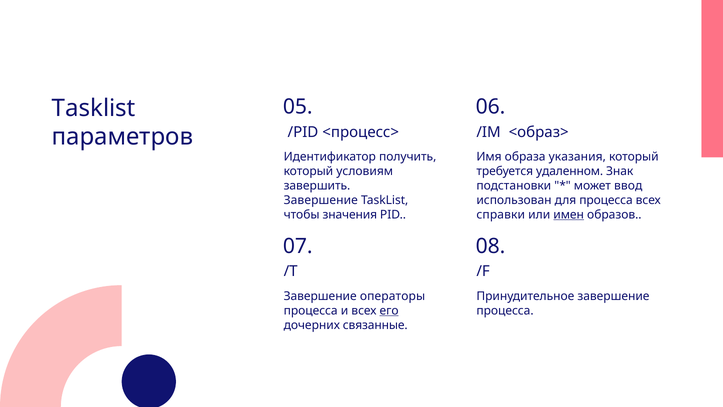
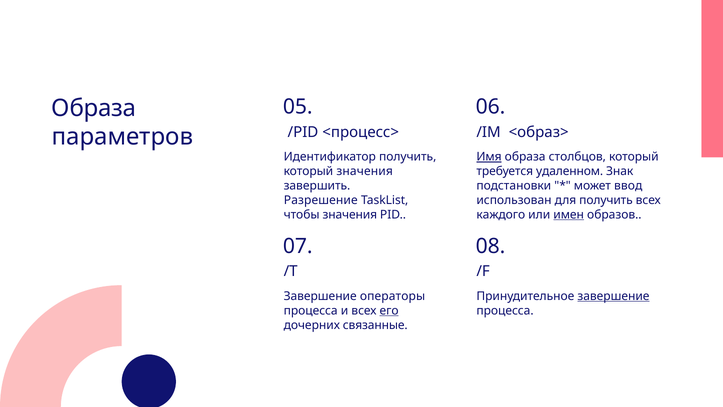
Tasklist at (94, 108): Tasklist -> Образа
Имя underline: none -> present
указания: указания -> столбцов
который условиям: условиям -> значения
Завершение at (321, 200): Завершение -> Разрешение
для процесса: процесса -> получить
справки: справки -> каждого
завершение at (613, 296) underline: none -> present
